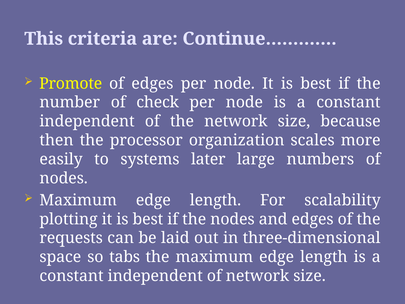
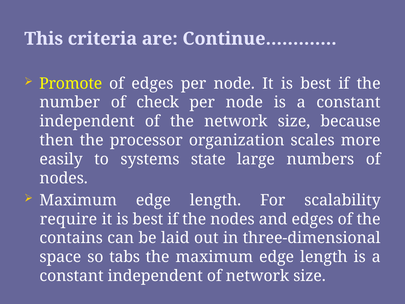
later: later -> state
plotting: plotting -> require
requests: requests -> contains
